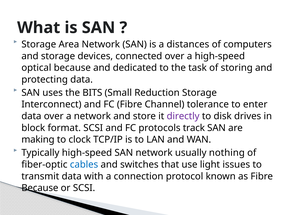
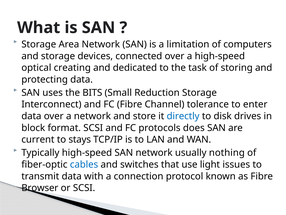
distances: distances -> limitation
optical because: because -> creating
directly colour: purple -> blue
track: track -> does
making: making -> current
clock: clock -> stays
Because at (40, 188): Because -> Browser
